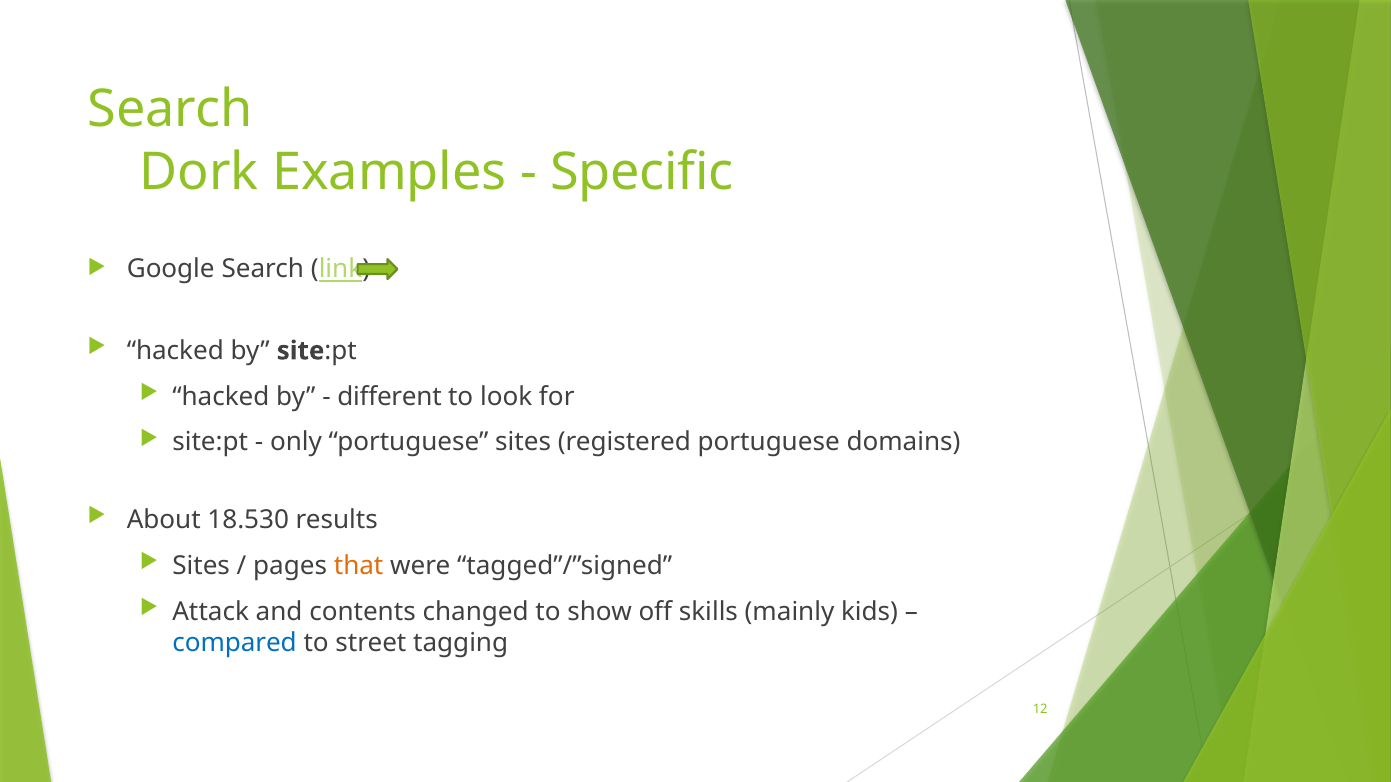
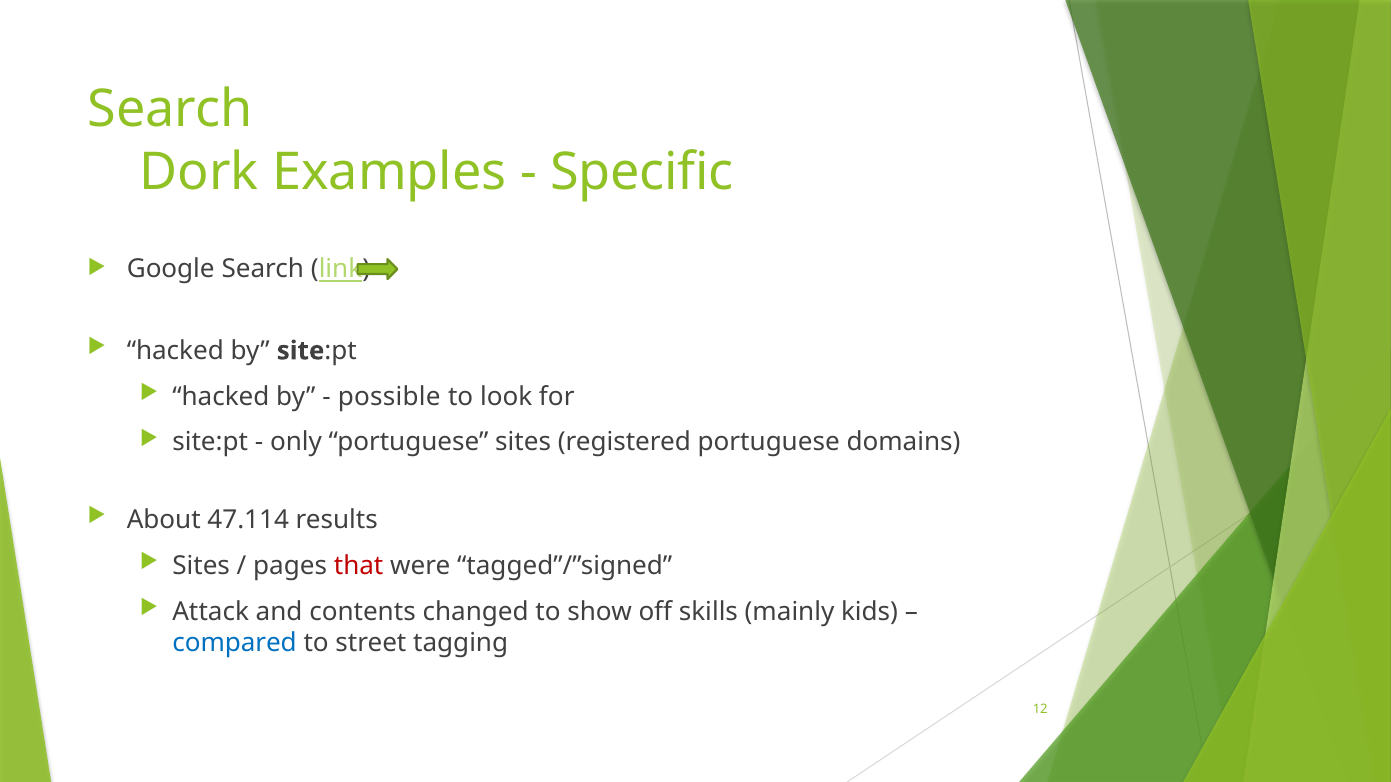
different: different -> possible
18.530: 18.530 -> 47.114
that colour: orange -> red
